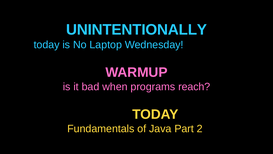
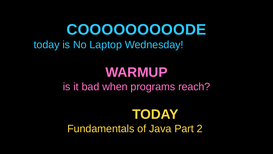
UNINTENTIONALLY: UNINTENTIONALLY -> COOOOOOOOODE
